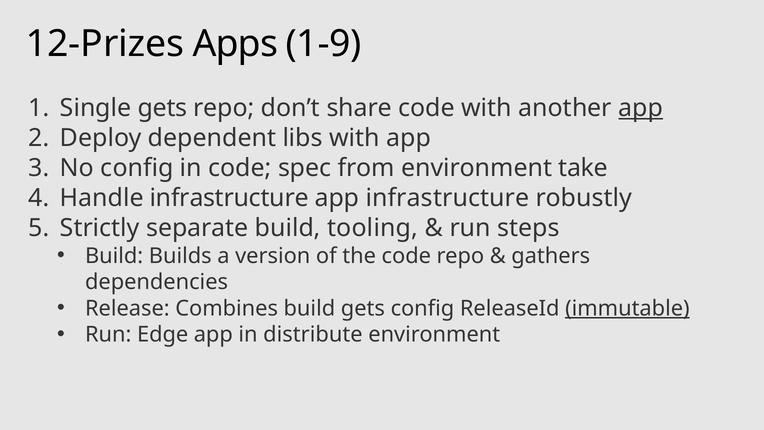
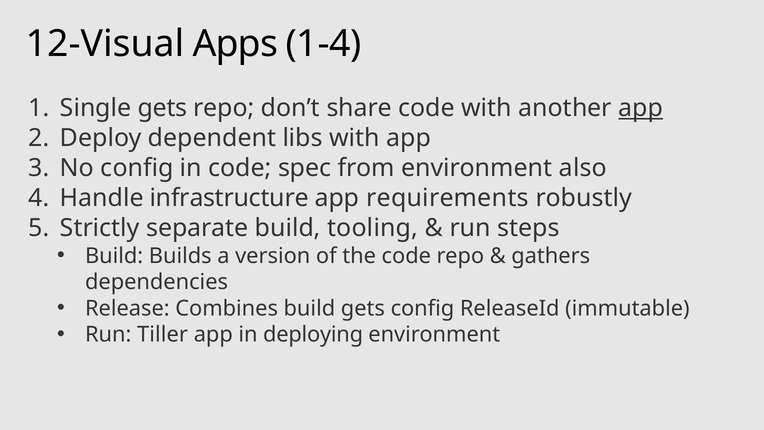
12-Prizes: 12-Prizes -> 12-Visual
1-9: 1-9 -> 1-4
take: take -> also
app infrastructure: infrastructure -> requirements
immutable underline: present -> none
Edge: Edge -> Tiller
distribute: distribute -> deploying
